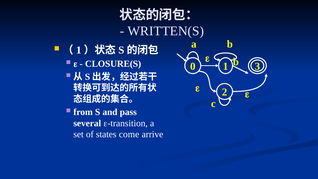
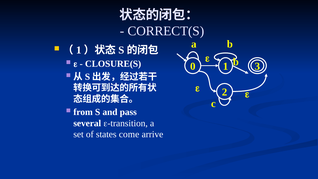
WRITTEN(S: WRITTEN(S -> CORRECT(S
